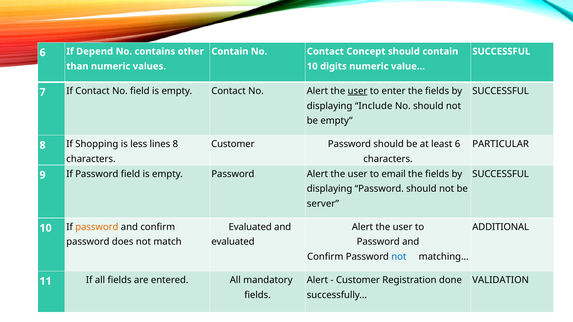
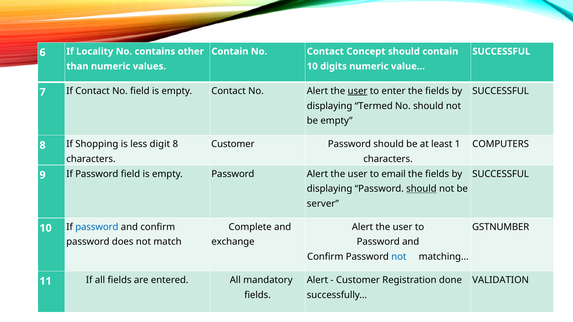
Depend: Depend -> Locality
Include: Include -> Termed
least 6: 6 -> 1
PARTICULAR: PARTICULAR -> COMPUTERS
lines: lines -> digit
should at (421, 189) underline: none -> present
Evaluated at (250, 227): Evaluated -> Complete
ADDITIONAL: ADDITIONAL -> GSTNUMBER
password at (97, 227) colour: orange -> blue
evaluated at (233, 242): evaluated -> exchange
